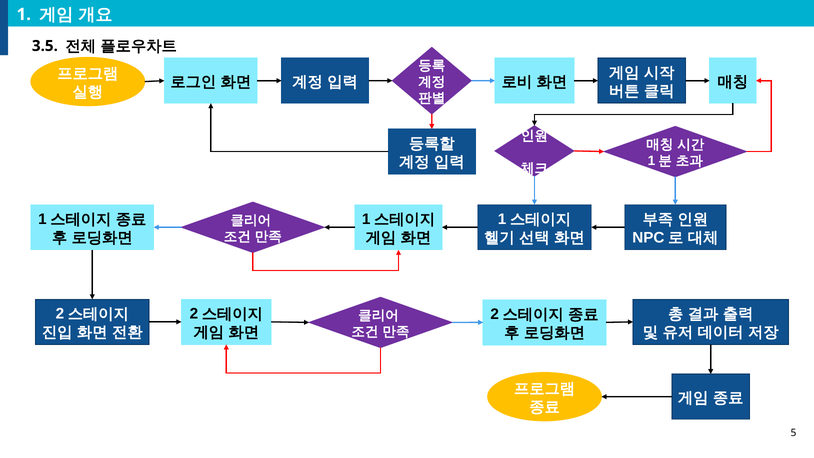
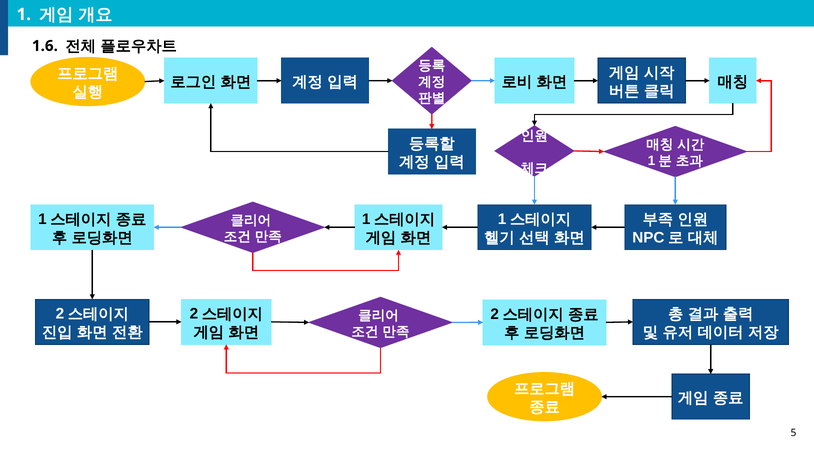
3.5: 3.5 -> 1.6
